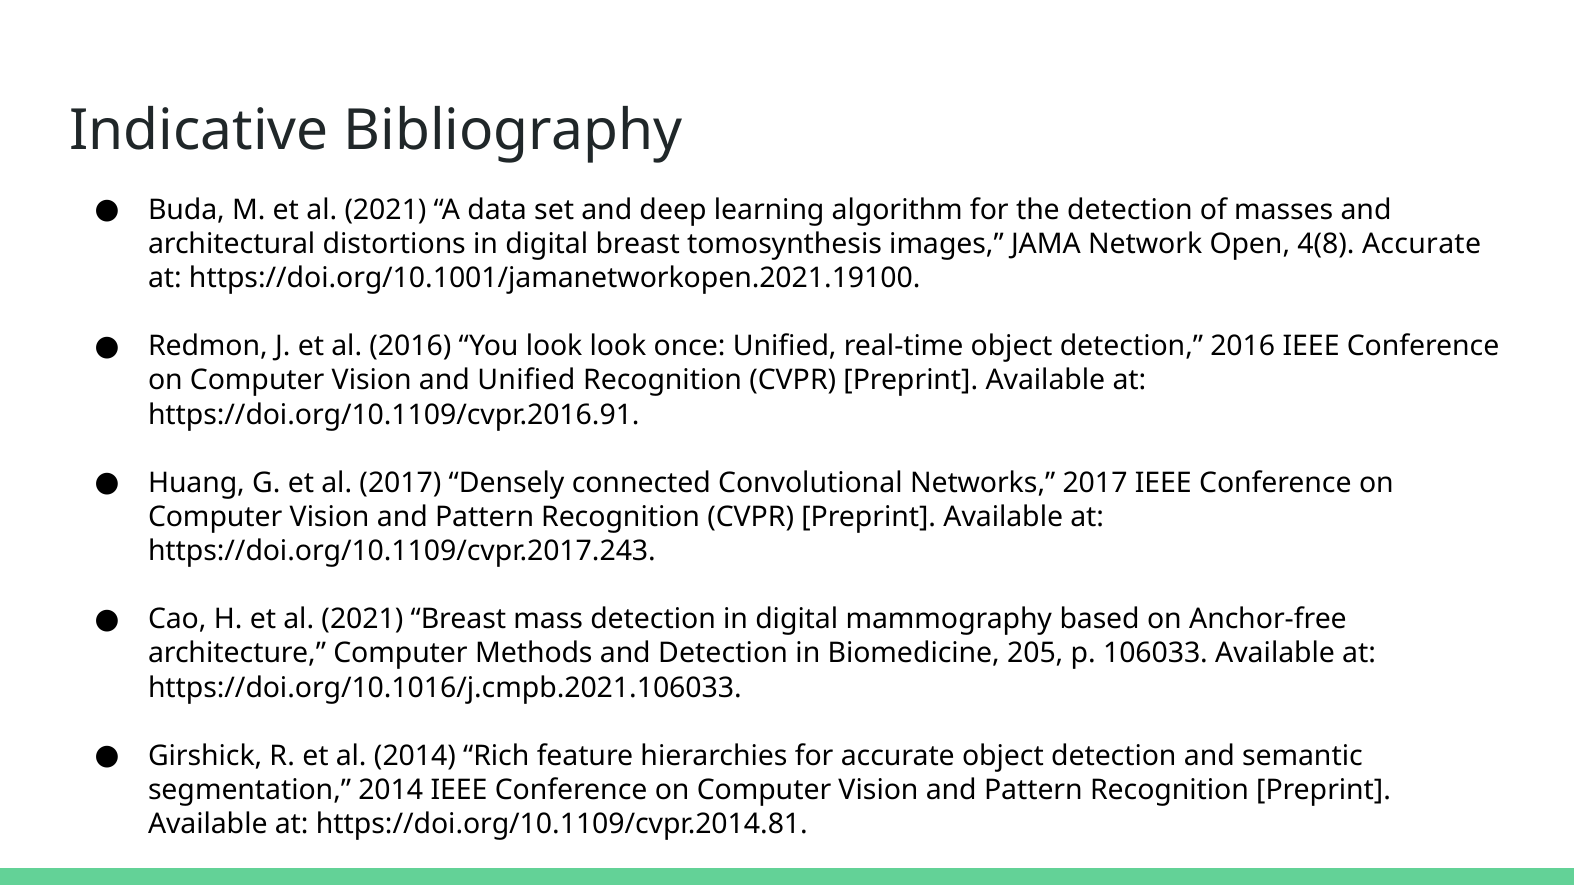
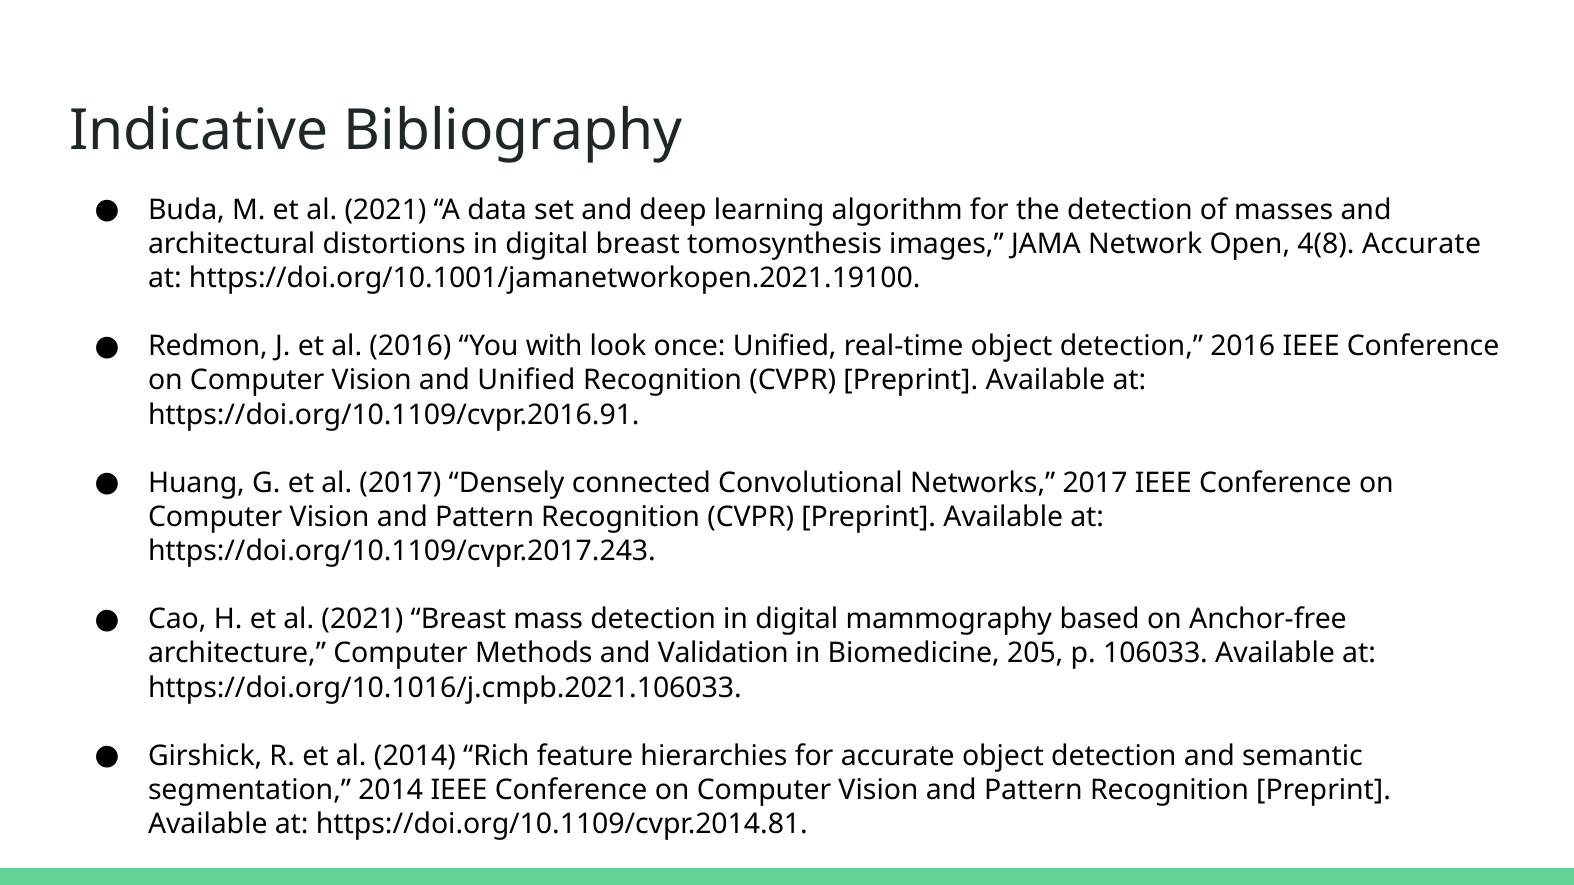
You look: look -> with
and Detection: Detection -> Validation
